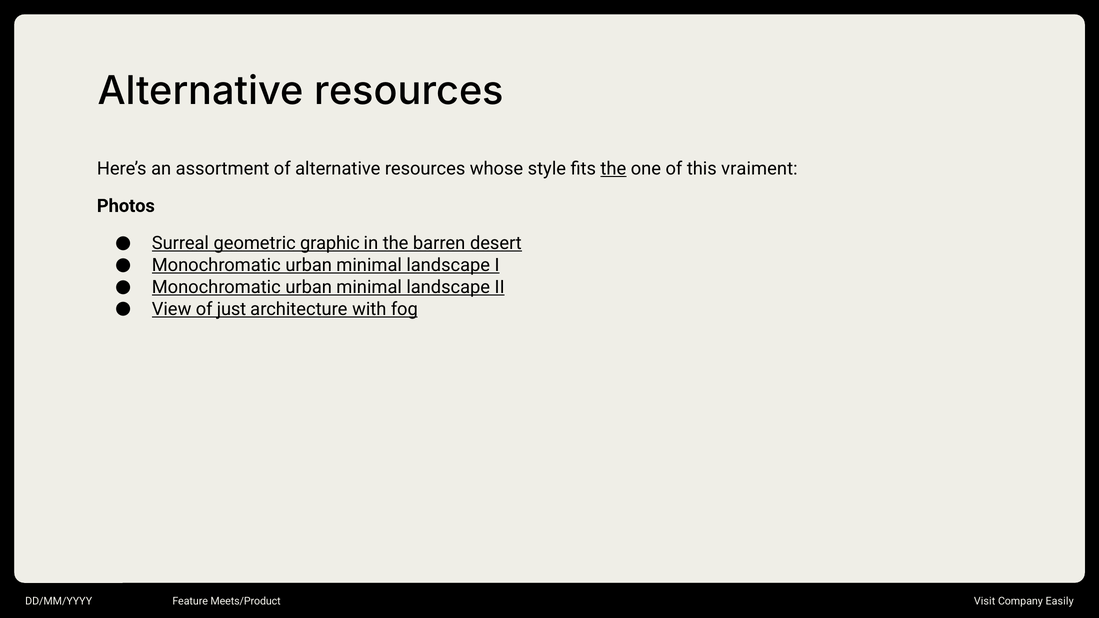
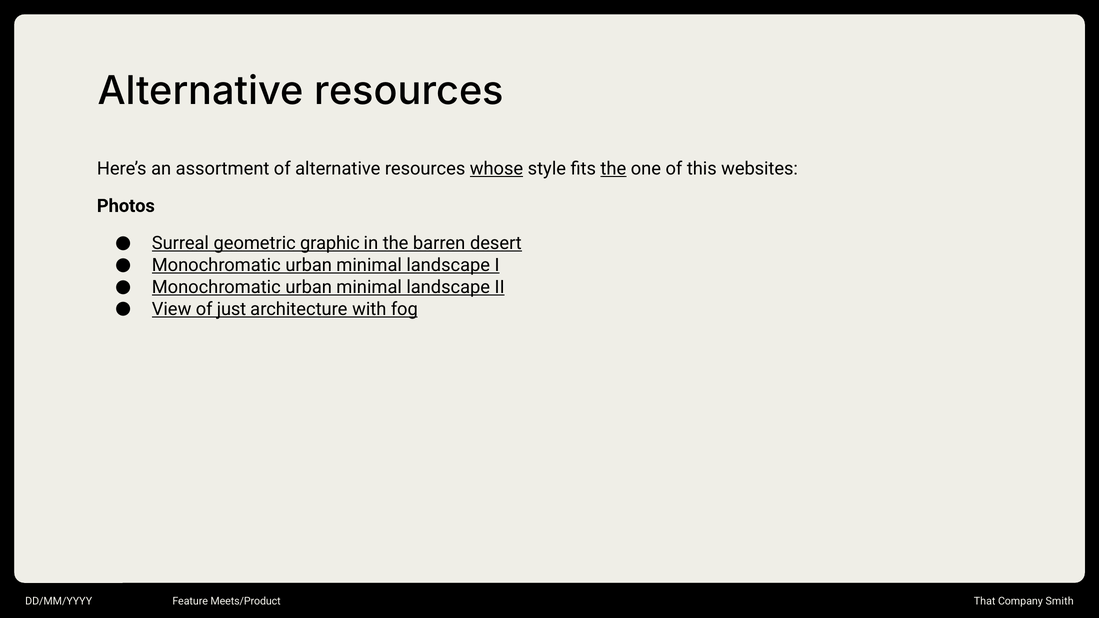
whose underline: none -> present
vraiment: vraiment -> websites
Visit: Visit -> That
Easily: Easily -> Smith
